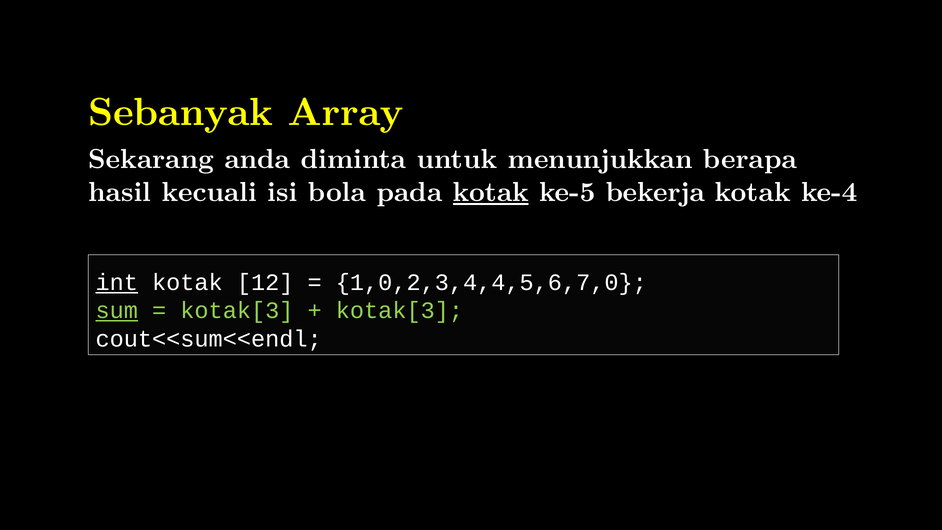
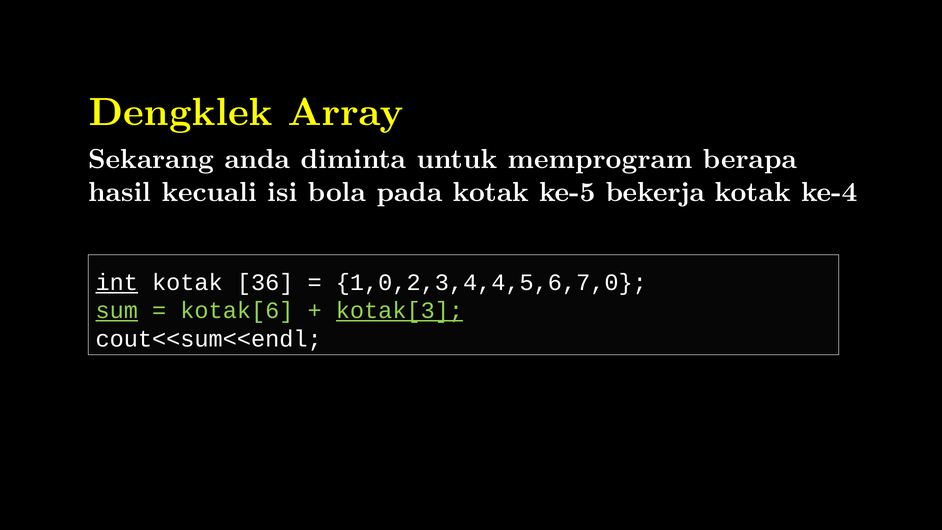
Sebanyak: Sebanyak -> Dengklek
menunjukkan: menunjukkan -> memprogram
kotak at (491, 192) underline: present -> none
12: 12 -> 36
kotak[3 at (237, 311): kotak[3 -> kotak[6
kotak[3 at (399, 311) underline: none -> present
